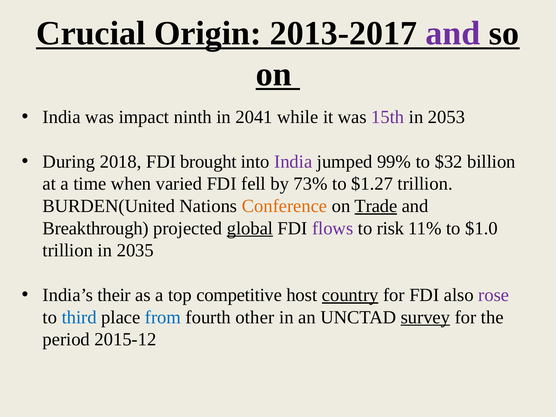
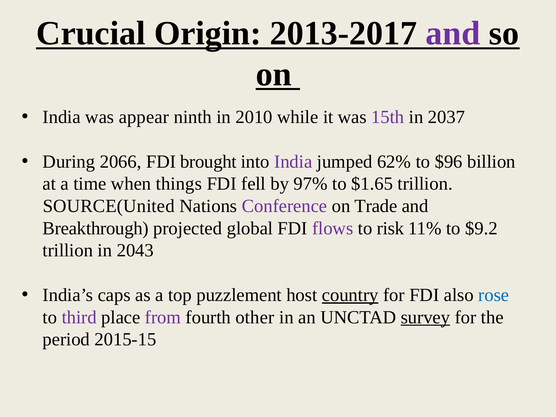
impact: impact -> appear
2041: 2041 -> 2010
2053: 2053 -> 2037
2018: 2018 -> 2066
99%: 99% -> 62%
$32: $32 -> $96
varied: varied -> things
73%: 73% -> 97%
$1.27: $1.27 -> $1.65
BURDEN(United: BURDEN(United -> SOURCE(United
Conference colour: orange -> purple
Trade underline: present -> none
global underline: present -> none
$1.0: $1.0 -> $9.2
2035: 2035 -> 2043
their: their -> caps
competitive: competitive -> puzzlement
rose colour: purple -> blue
third colour: blue -> purple
from colour: blue -> purple
2015-12: 2015-12 -> 2015-15
